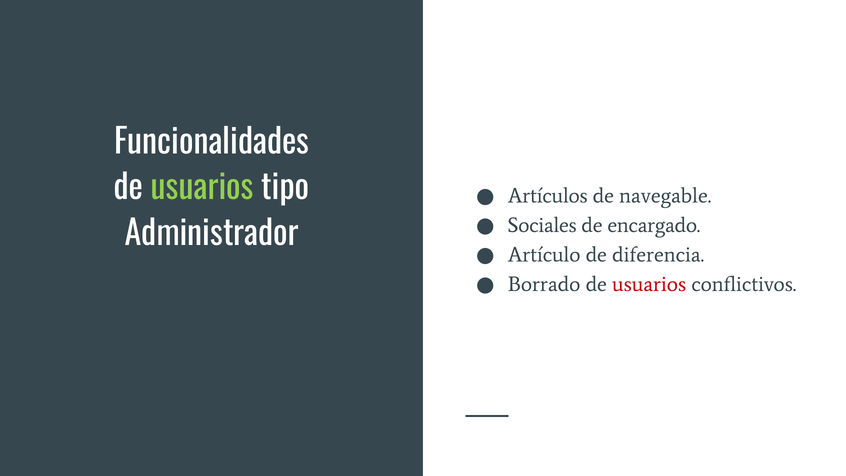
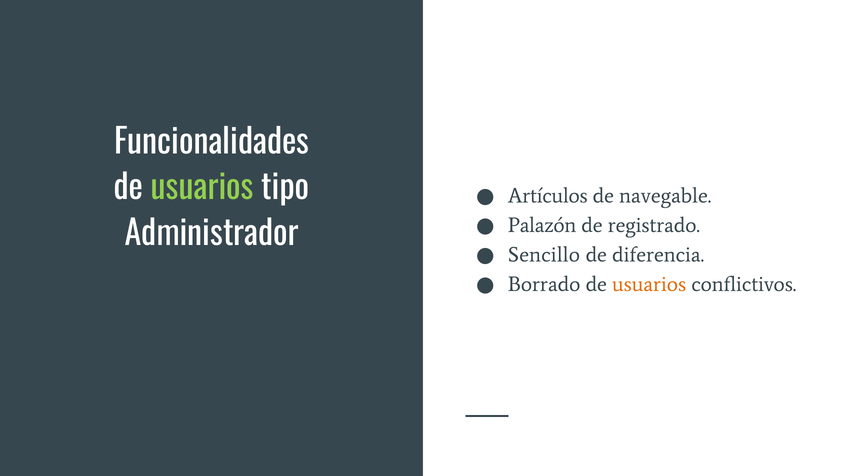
Sociales: Sociales -> Palazón
encargado: encargado -> registrado
Artículo: Artículo -> Sencillo
usuarios at (649, 284) colour: red -> orange
